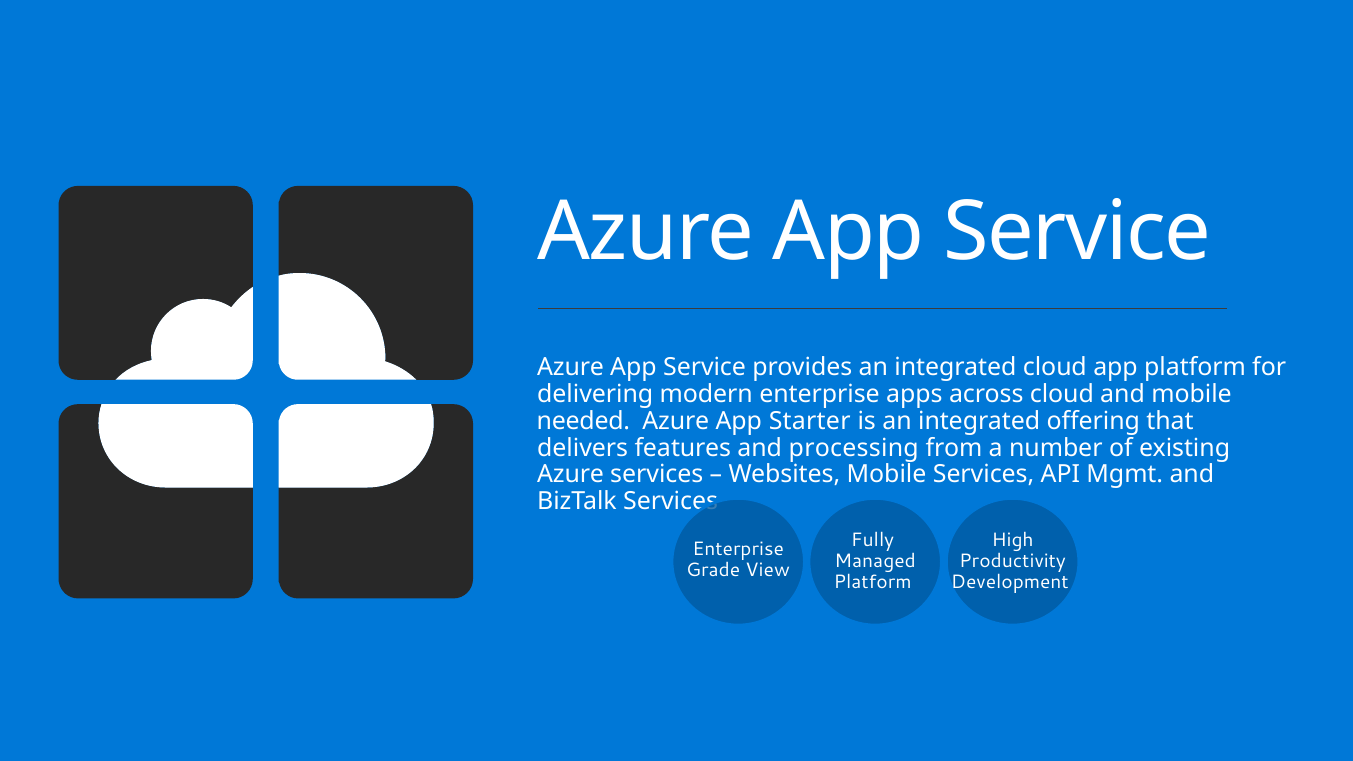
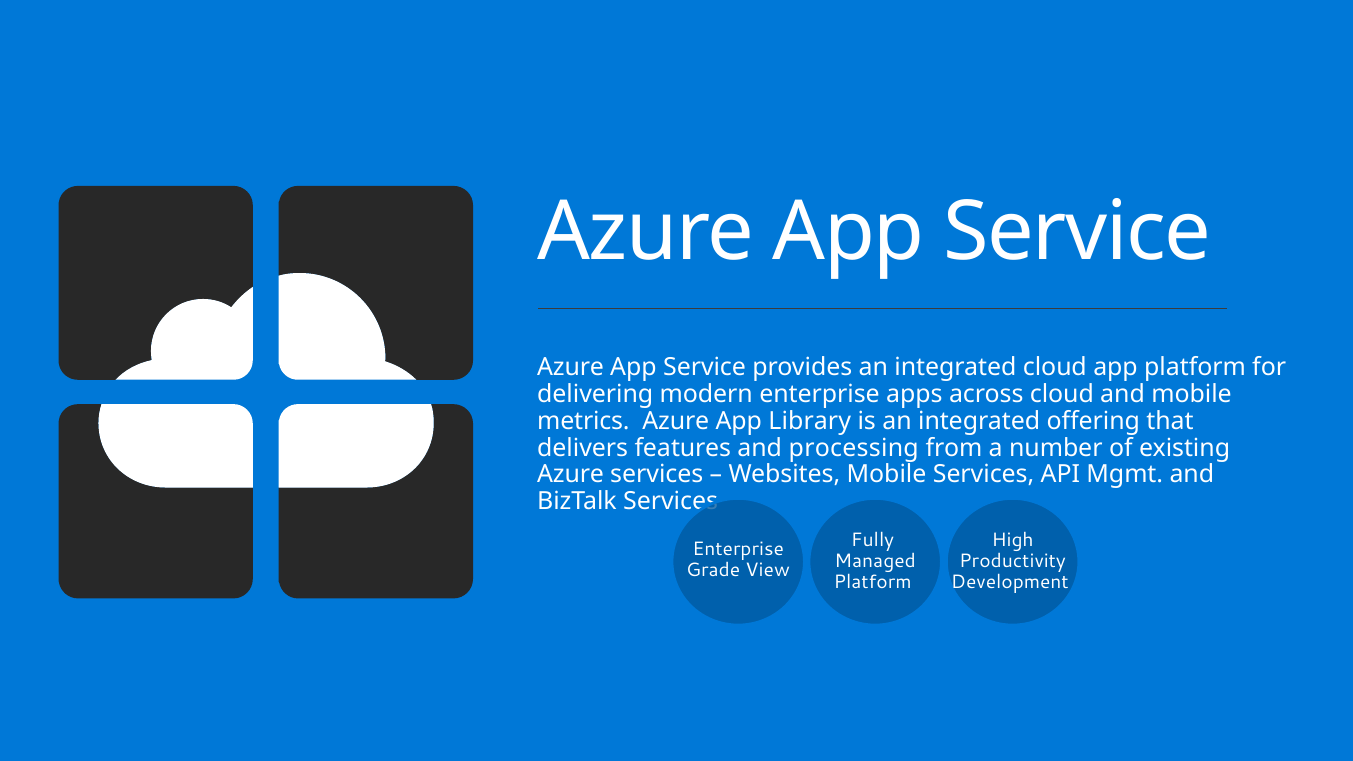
needed: needed -> metrics
Starter: Starter -> Library
